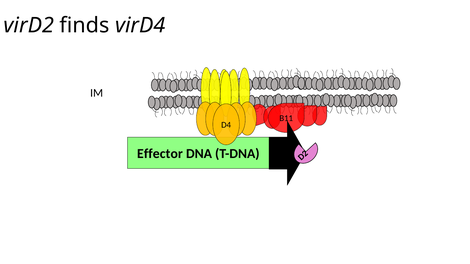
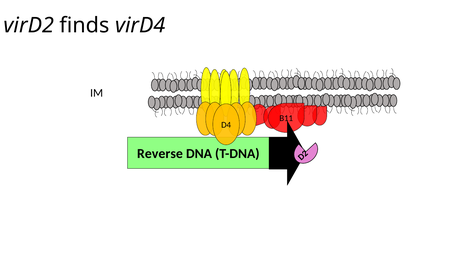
Effector: Effector -> Reverse
